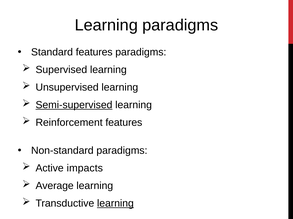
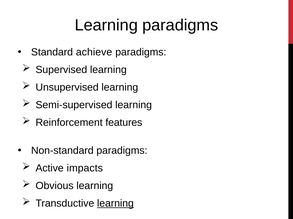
Standard features: features -> achieve
Semi-supervised underline: present -> none
Average: Average -> Obvious
